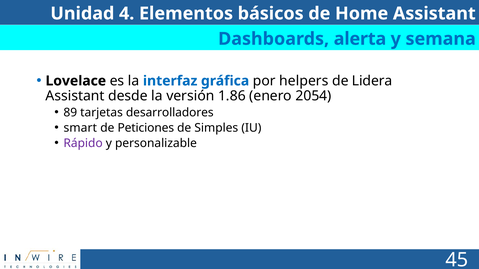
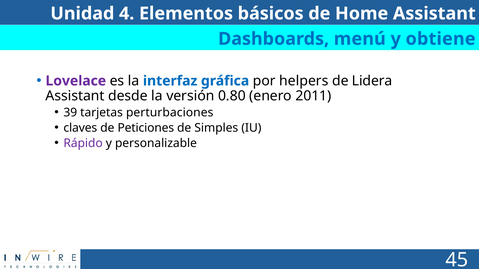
alerta: alerta -> menú
semana: semana -> obtiene
Lovelace colour: black -> purple
1.86: 1.86 -> 0.80
2054: 2054 -> 2011
89: 89 -> 39
desarrolladores: desarrolladores -> perturbaciones
smart: smart -> claves
